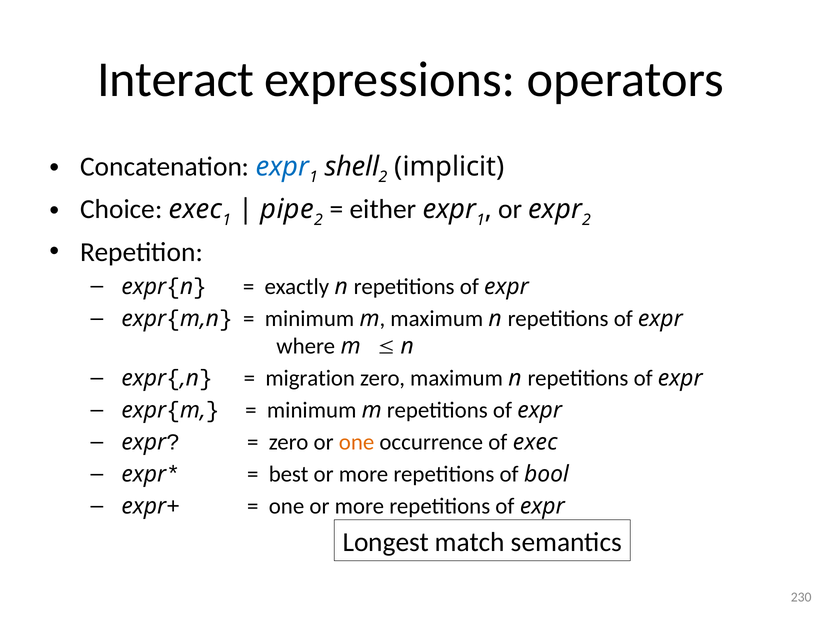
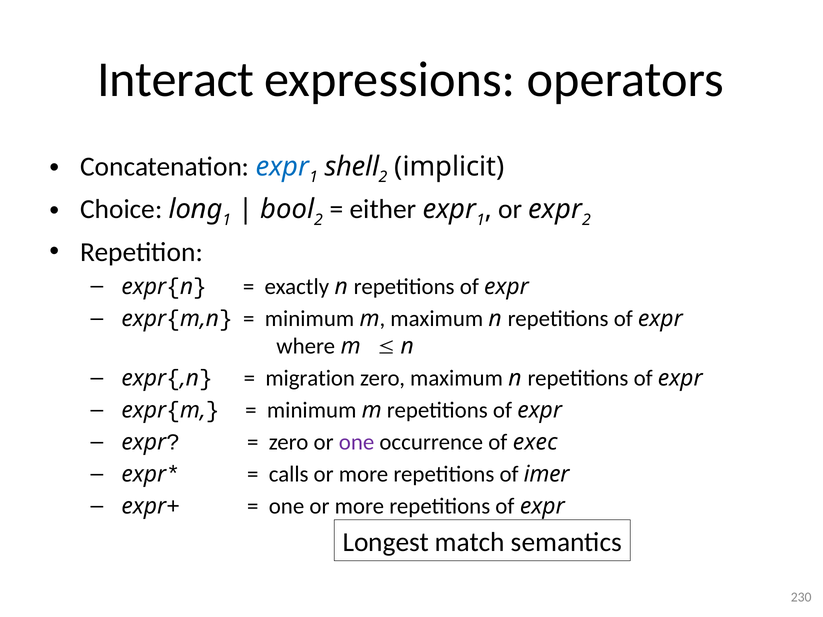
Choice exec: exec -> long
pipe: pipe -> bool
one at (357, 443) colour: orange -> purple
best: best -> calls
bool: bool -> imer
